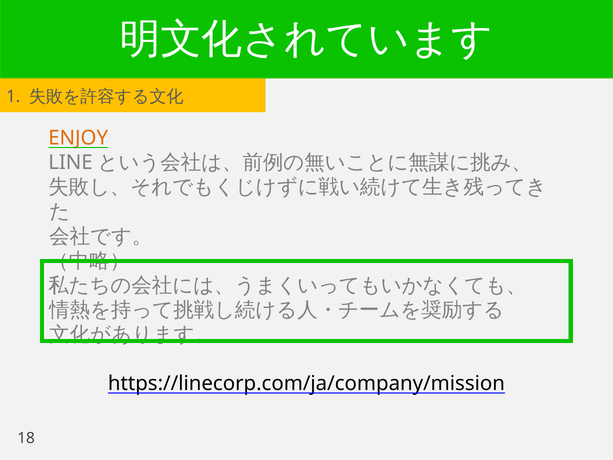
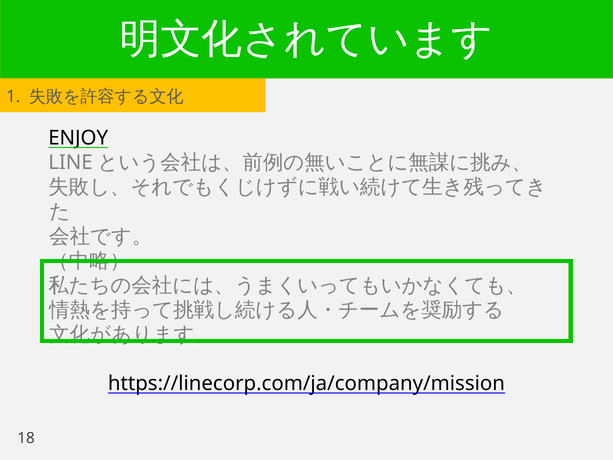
ENJOY colour: orange -> black
